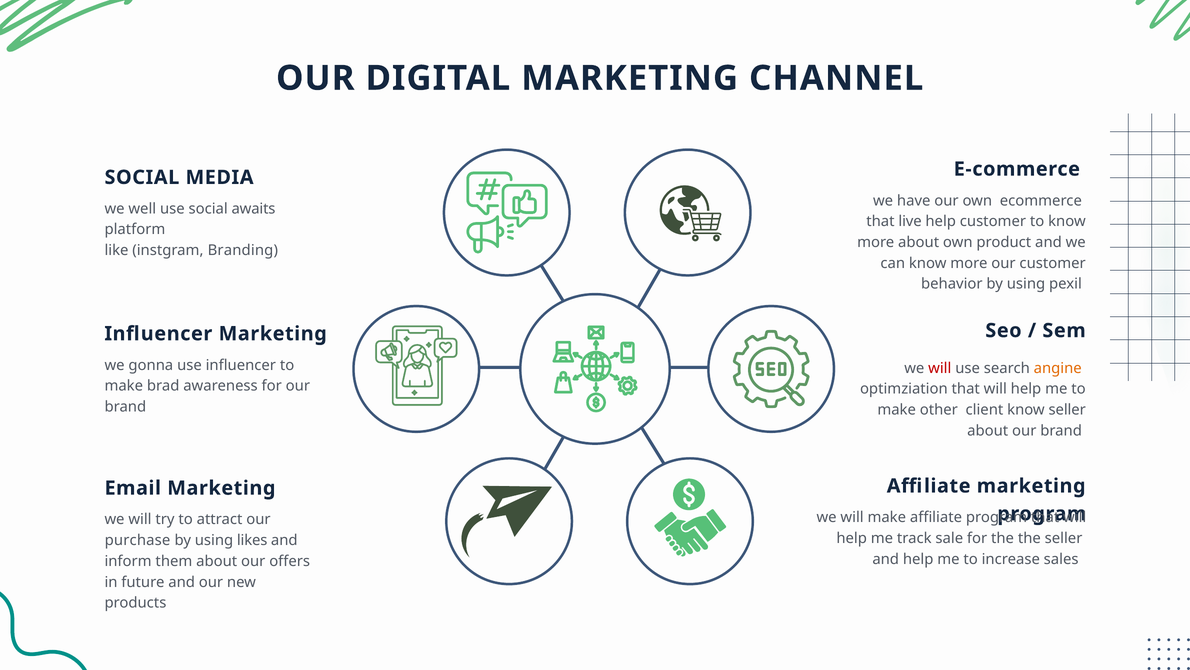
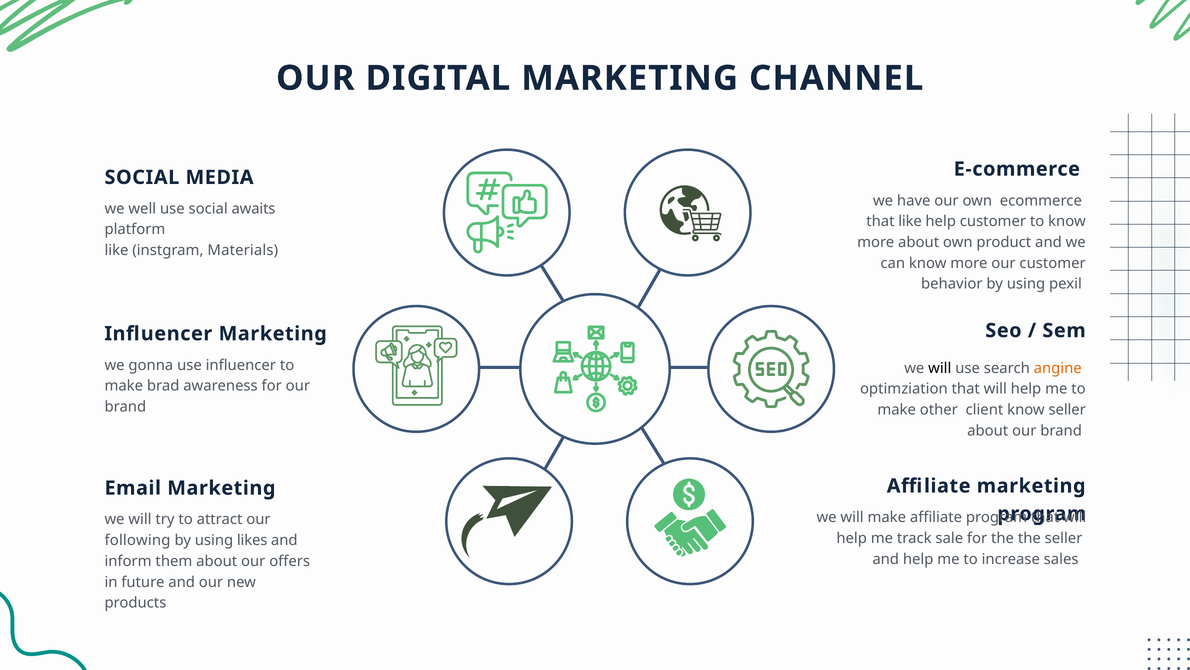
that live: live -> like
Branding: Branding -> Materials
will at (940, 368) colour: red -> black
purchase: purchase -> following
